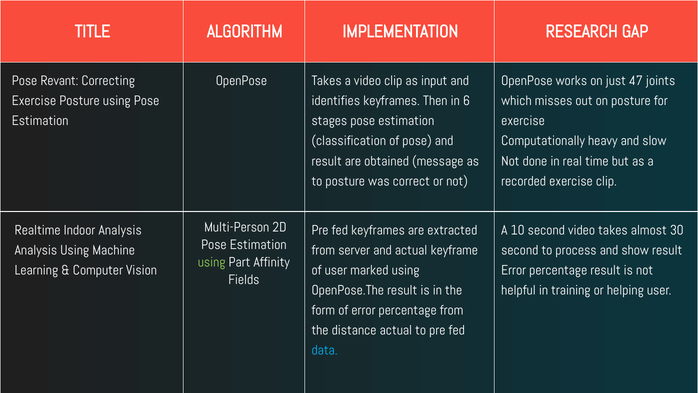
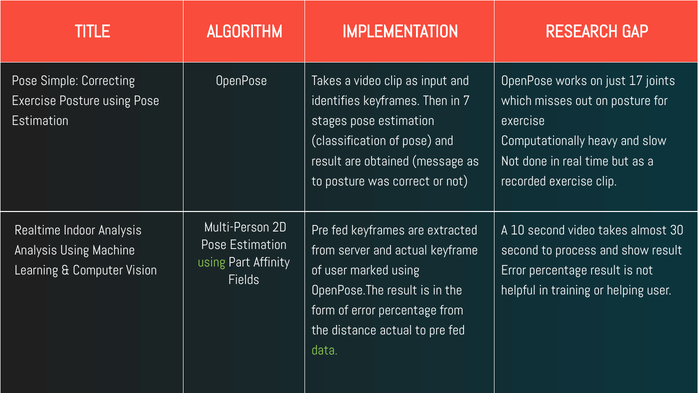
Revant: Revant -> Simple
47: 47 -> 17
6: 6 -> 7
data colour: light blue -> light green
